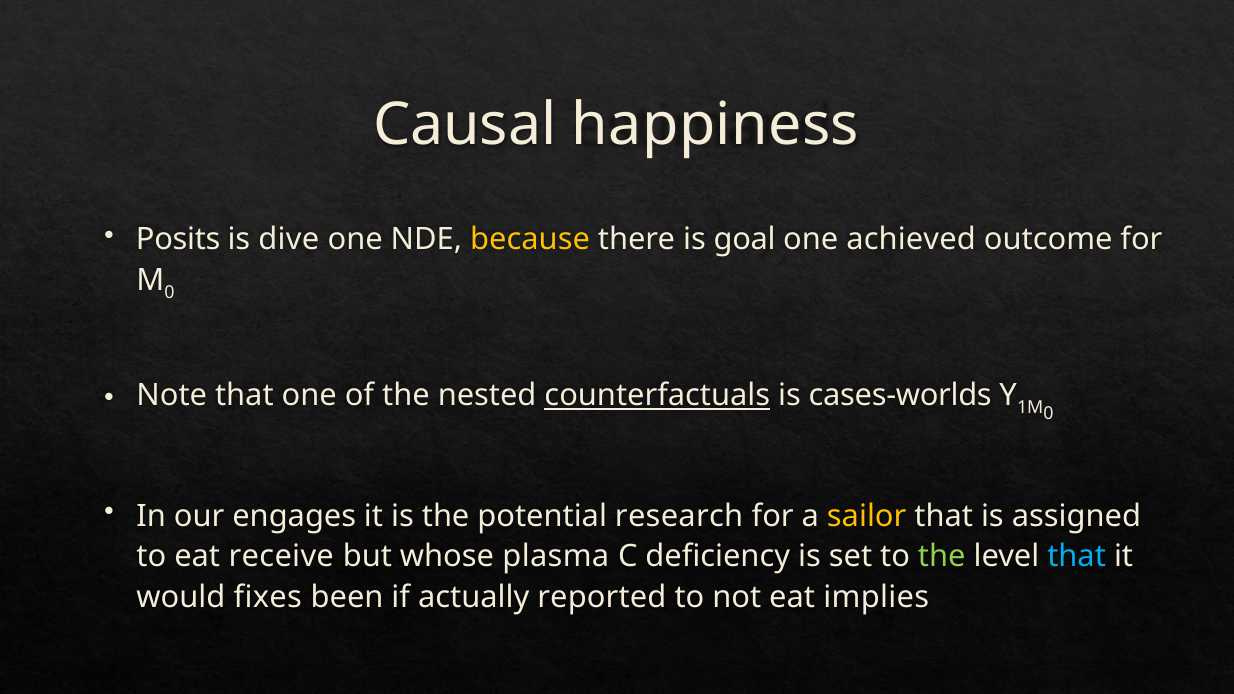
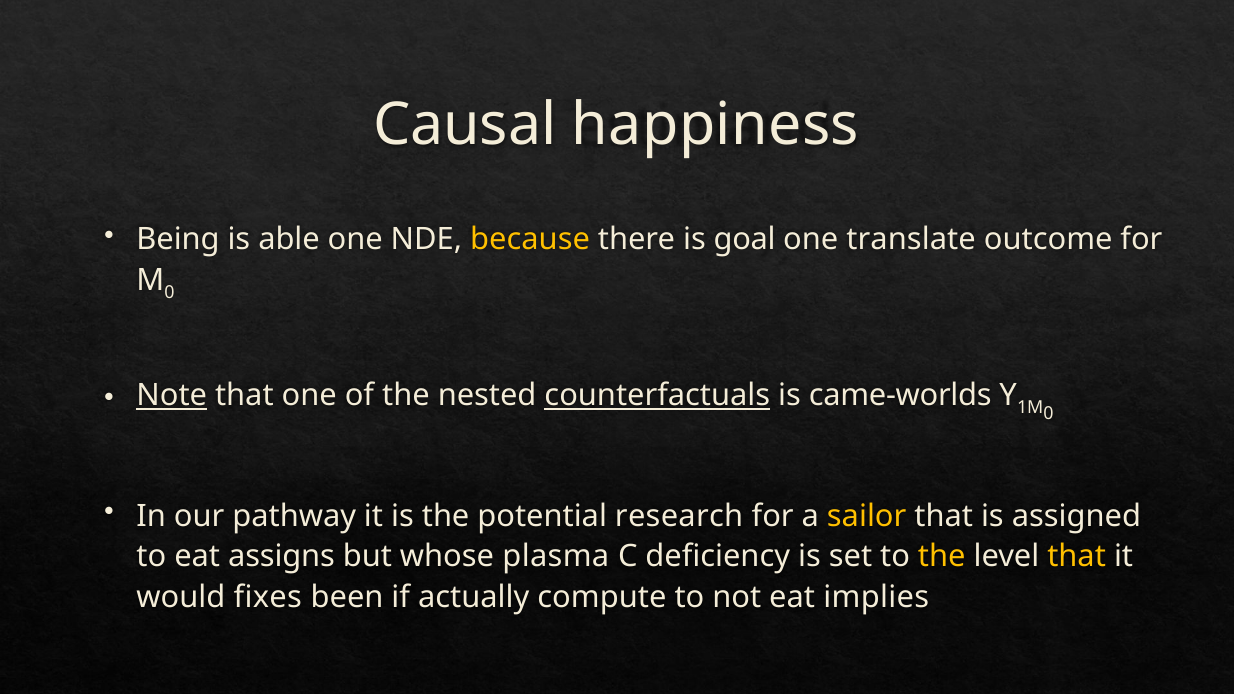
Posits: Posits -> Being
dive: dive -> able
achieved: achieved -> translate
Note underline: none -> present
cases-worlds: cases-worlds -> came-worlds
engages: engages -> pathway
receive: receive -> assigns
the at (942, 557) colour: light green -> yellow
that at (1077, 557) colour: light blue -> yellow
reported: reported -> compute
